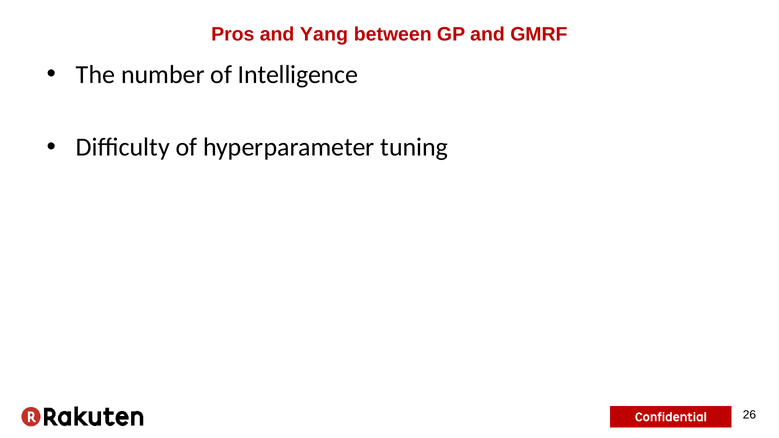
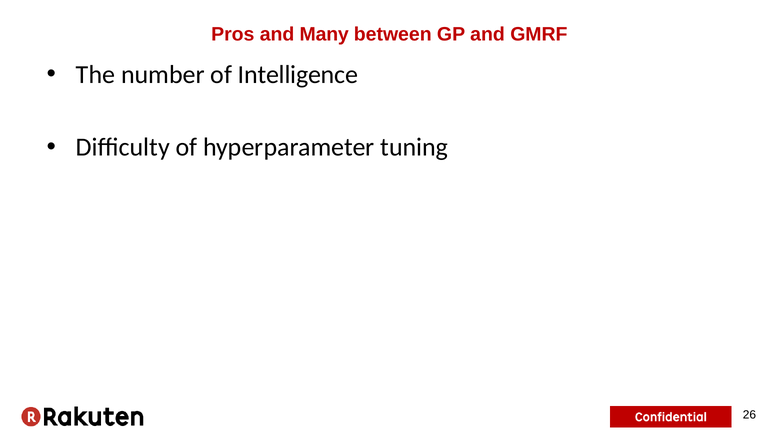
Yang: Yang -> Many
